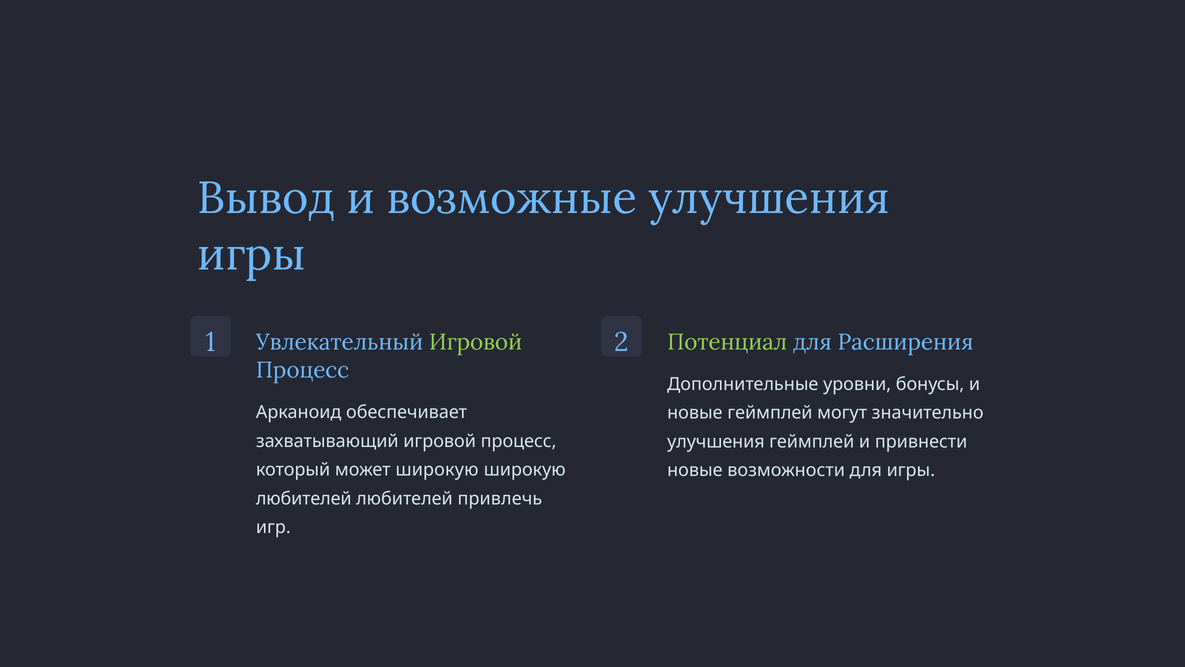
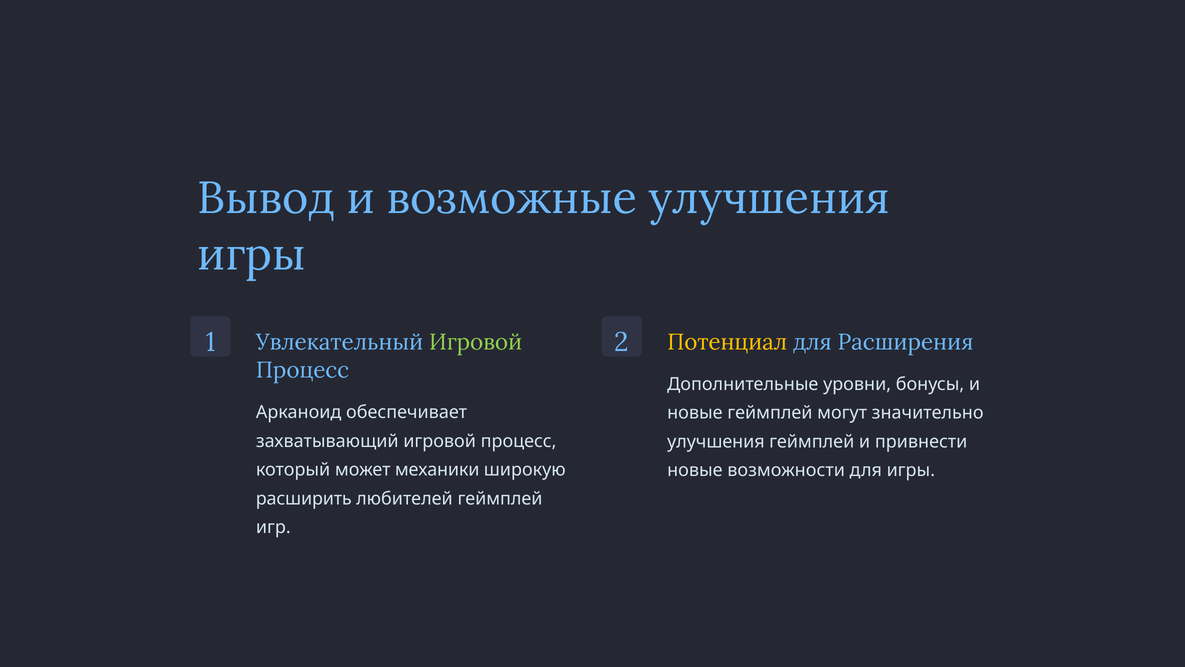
Потенциал colour: light green -> yellow
может широкую: широкую -> механики
любителей at (304, 498): любителей -> расширить
любителей привлечь: привлечь -> геймплей
